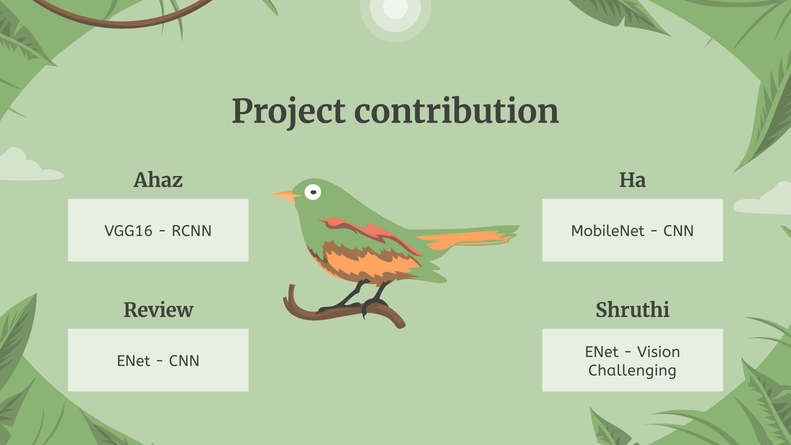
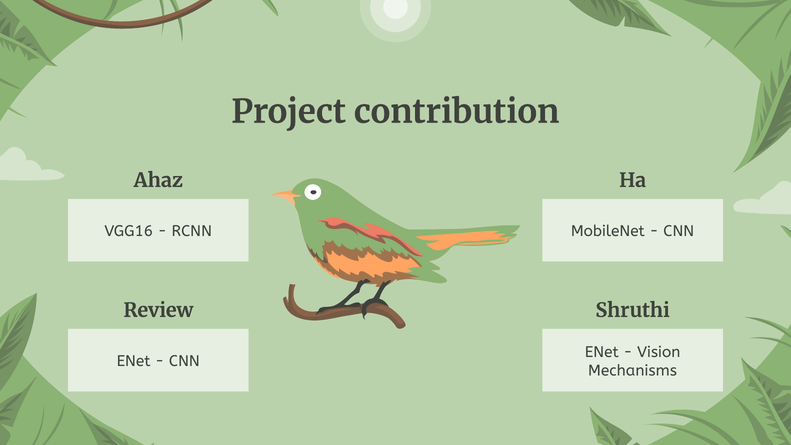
Challenging: Challenging -> Mechanisms
